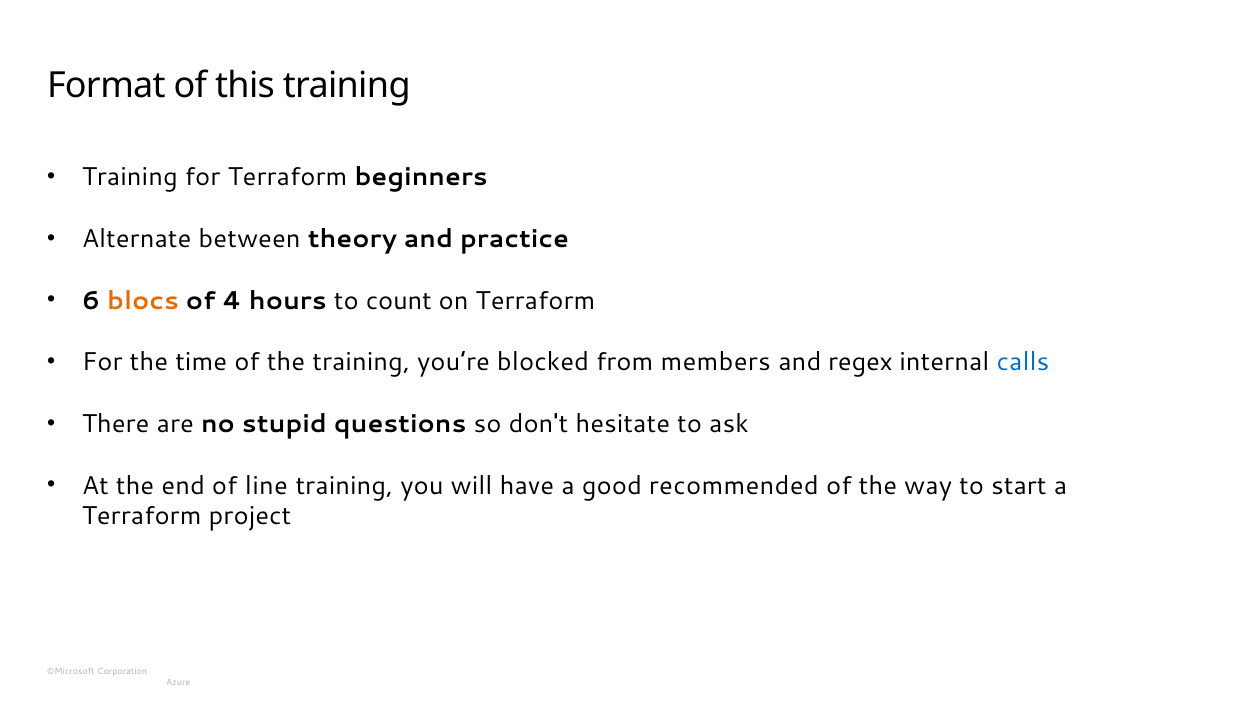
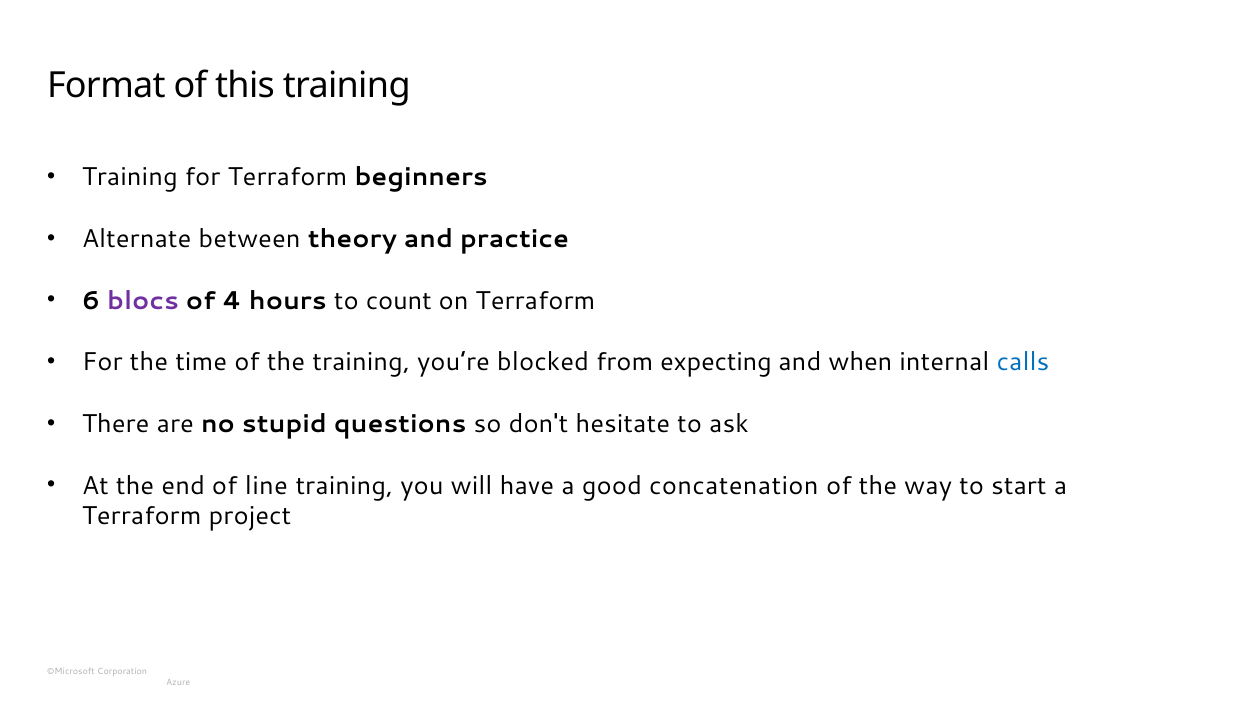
blocs colour: orange -> purple
members: members -> expecting
regex: regex -> when
recommended: recommended -> concatenation
